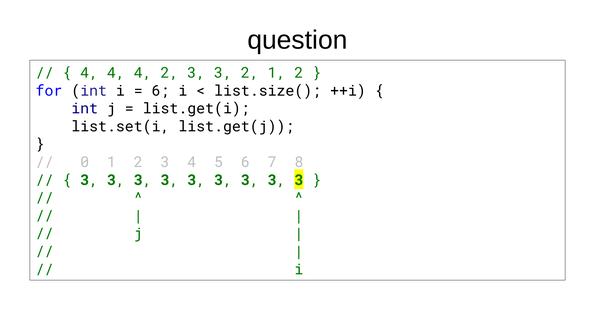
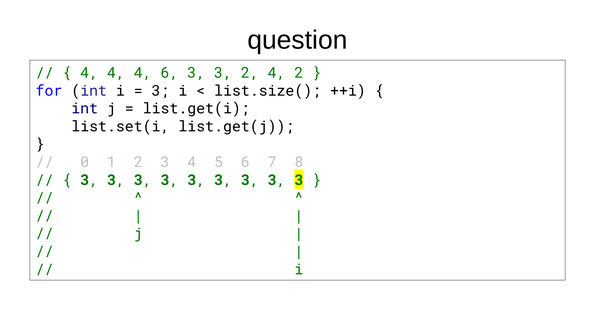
4 2: 2 -> 6
2 1: 1 -> 4
6 at (161, 91): 6 -> 3
